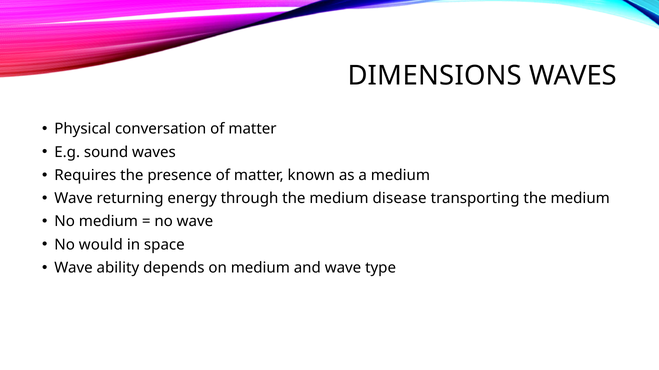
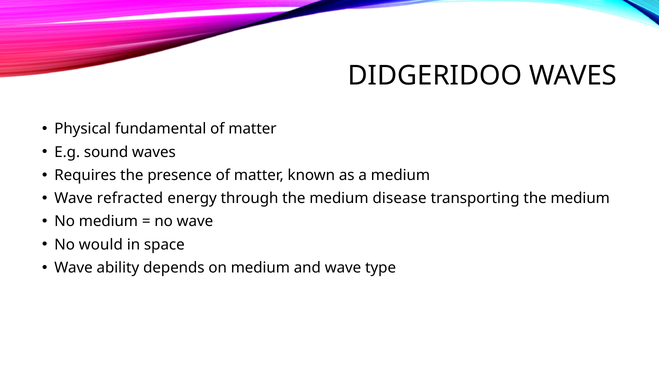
DIMENSIONS: DIMENSIONS -> DIDGERIDOO
conversation: conversation -> fundamental
returning: returning -> refracted
